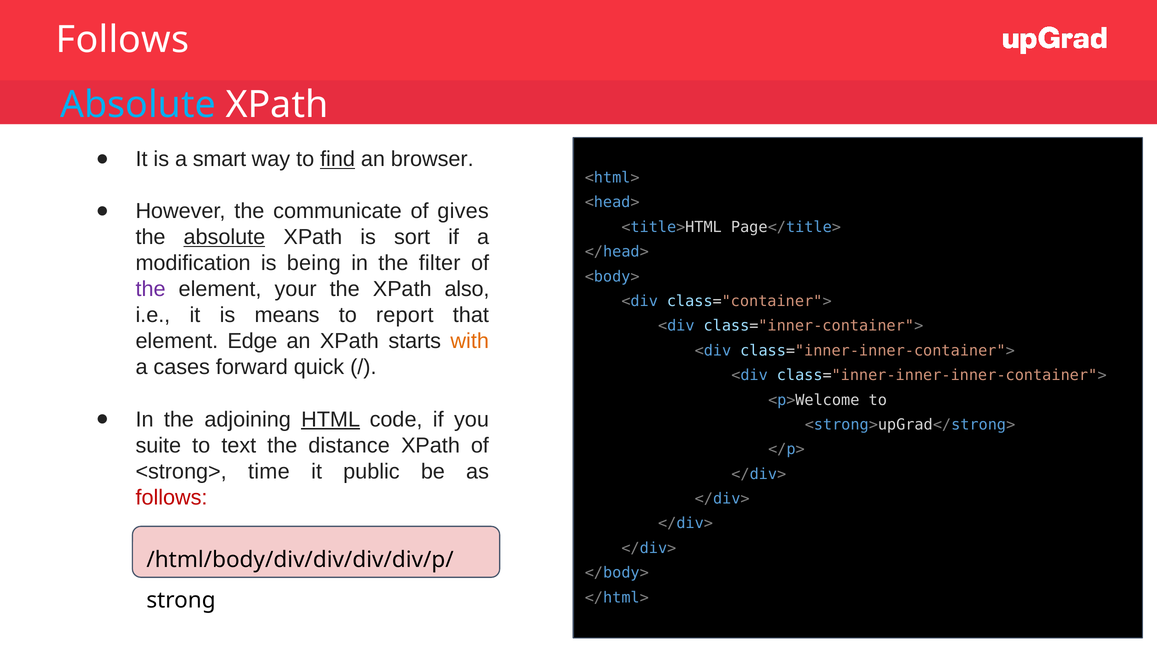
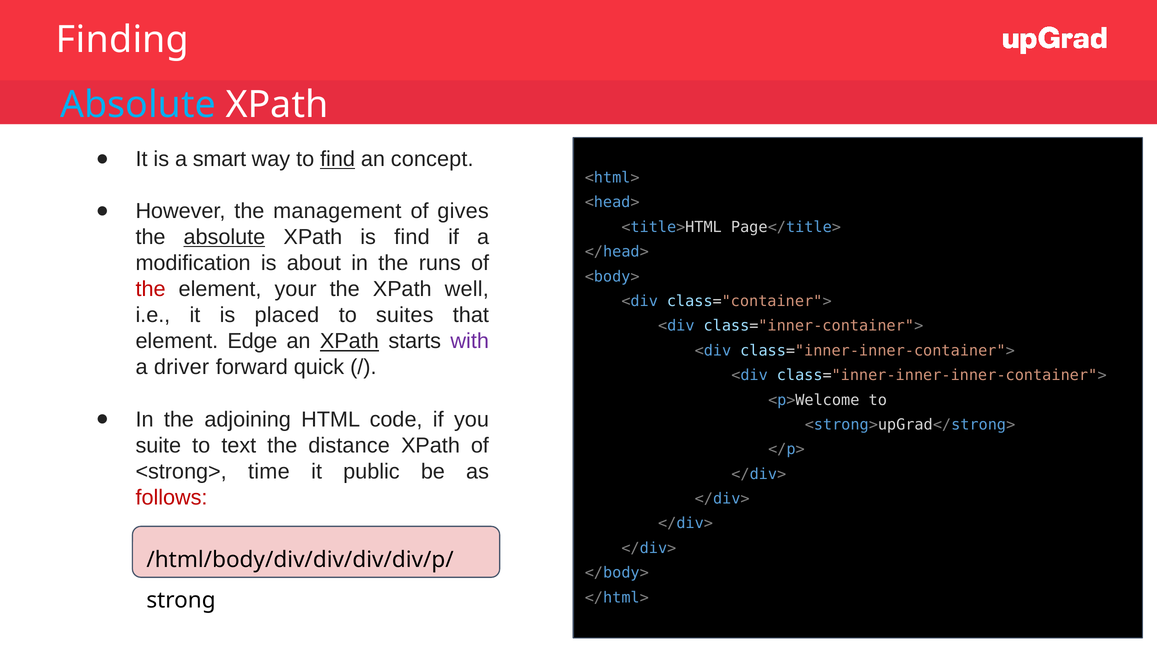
Follows at (123, 40): Follows -> Finding
browser: browser -> concept
communicate: communicate -> management
is sort: sort -> find
being: being -> about
filter: filter -> runs
the at (151, 289) colour: purple -> red
also: also -> well
means: means -> placed
report: report -> suites
XPath at (349, 341) underline: none -> present
with colour: orange -> purple
cases: cases -> driver
HTML underline: present -> none
